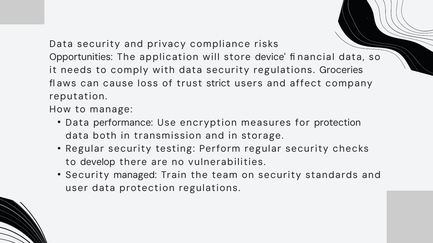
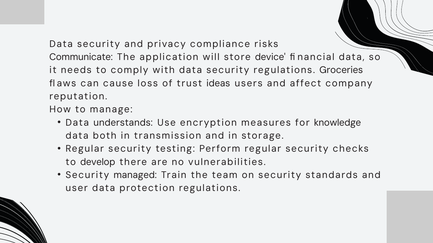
Opportunities: Opportunities -> Communicate
strict: strict -> ideas
performance: performance -> understands
for protection: protection -> knowledge
